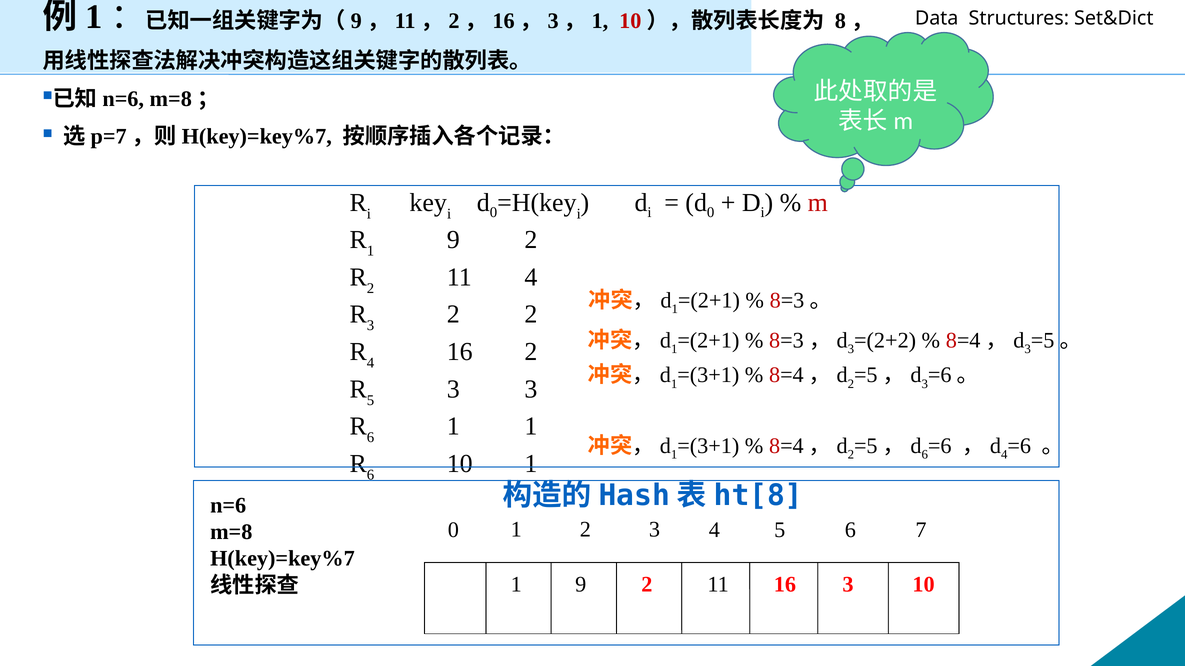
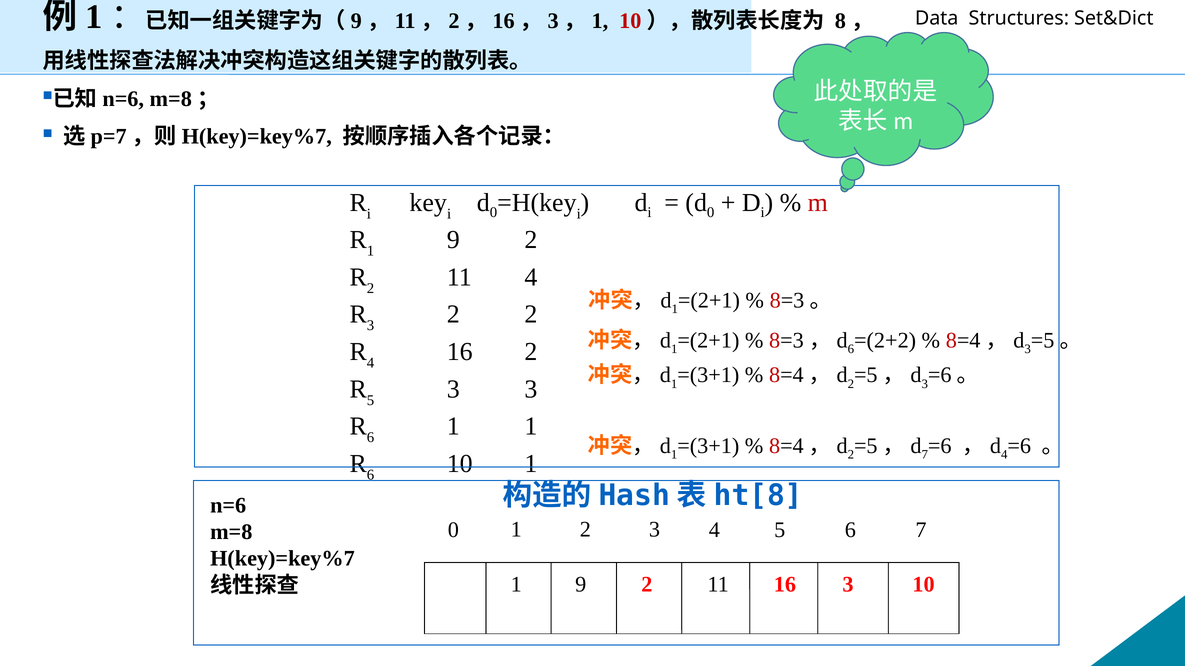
3 at (851, 349): 3 -> 6
6 at (925, 455): 6 -> 7
